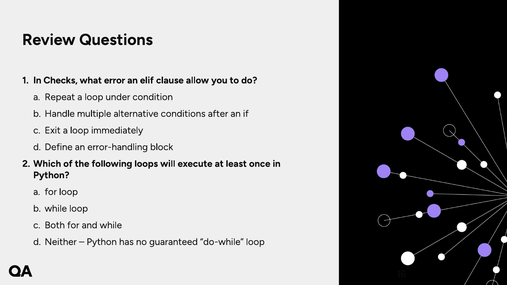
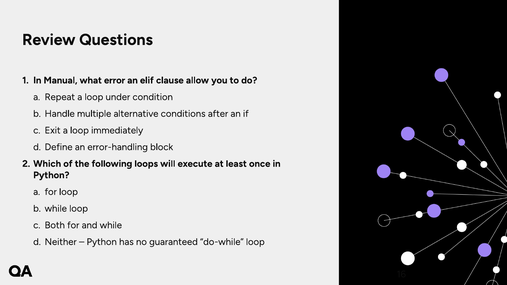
Checks: Checks -> Manual
